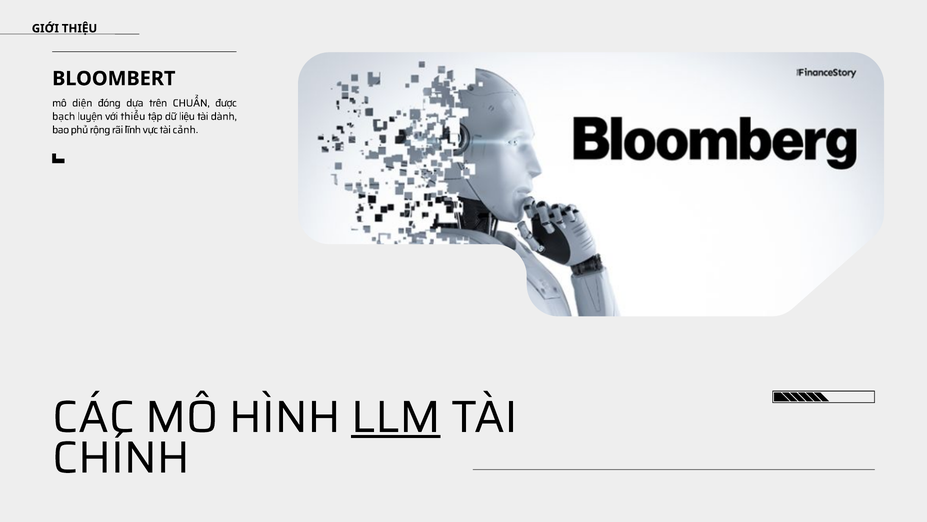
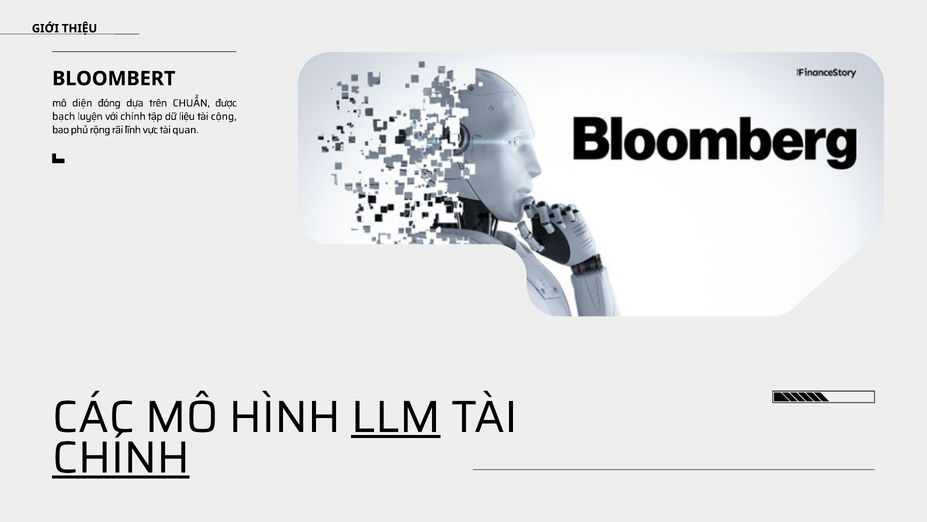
với thiểu: thiểu -> chính
dành: dành -> cộng
cảnh: cảnh -> quan
CHÍNH at (121, 457) underline: none -> present
